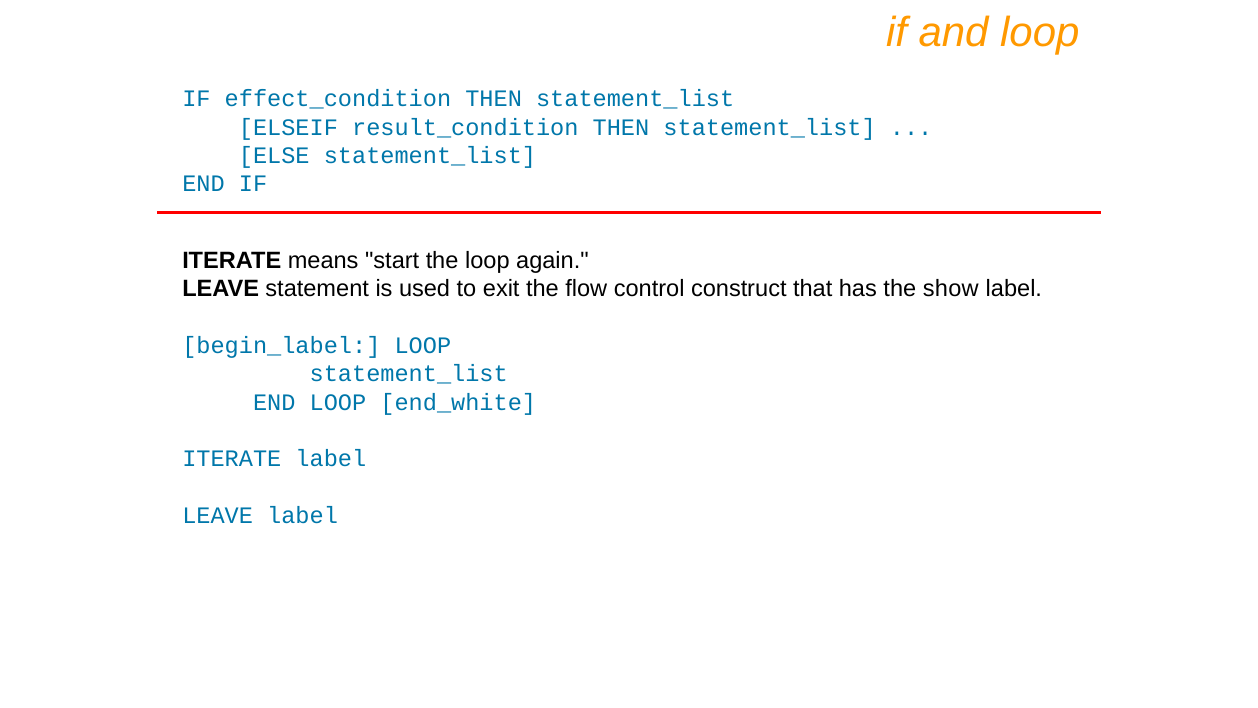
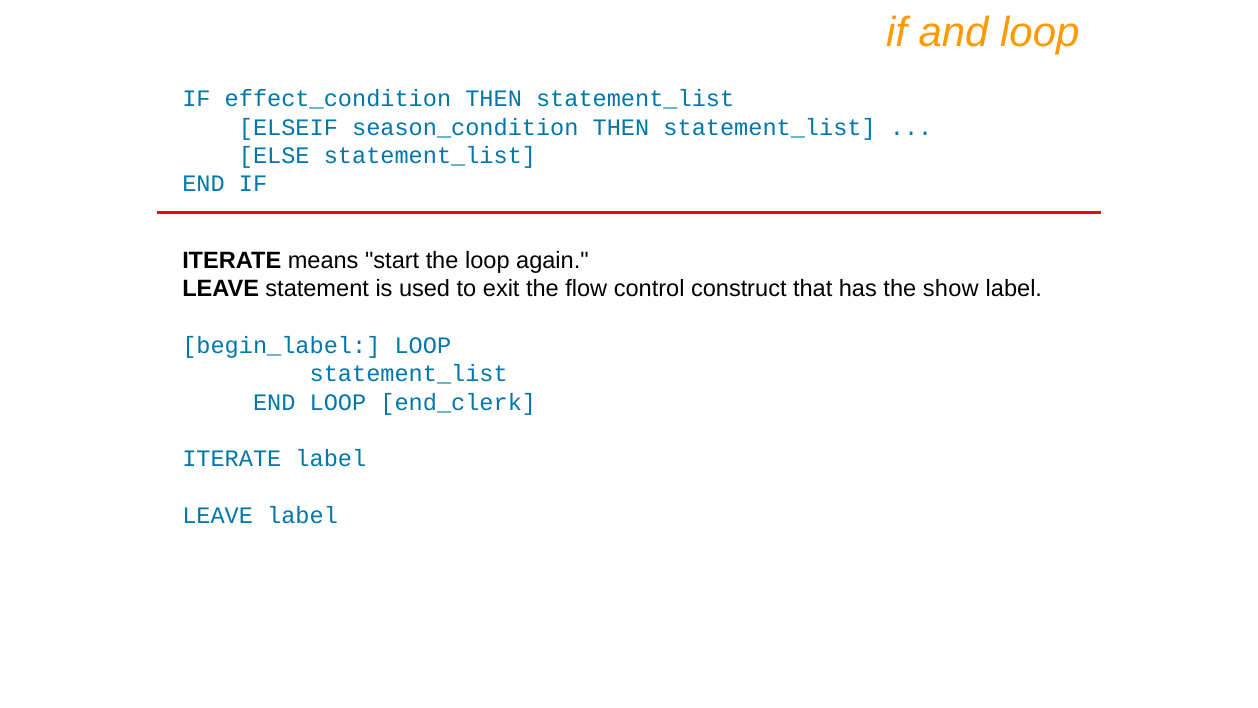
result_condition: result_condition -> season_condition
end_white: end_white -> end_clerk
